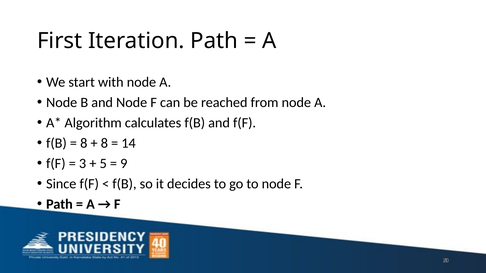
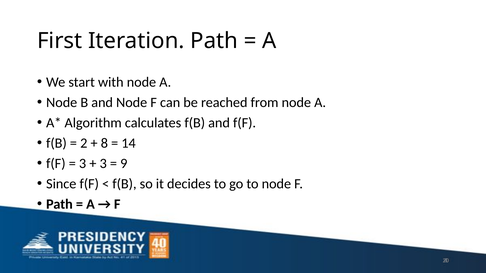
8 at (84, 143): 8 -> 2
5 at (103, 164): 5 -> 3
